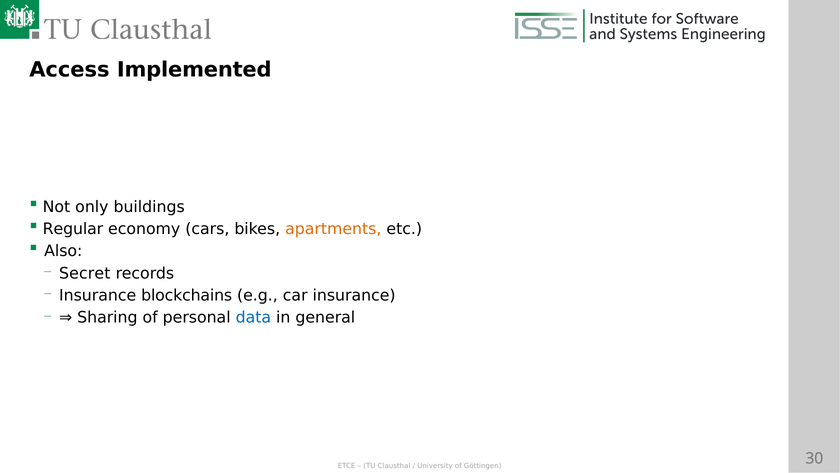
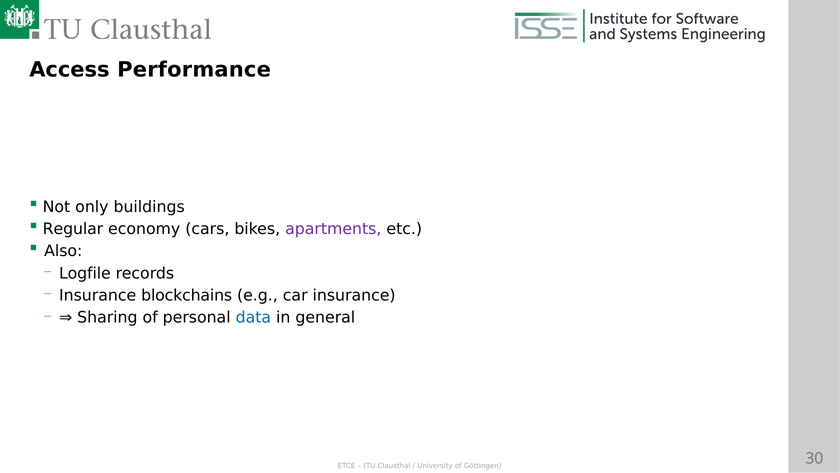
Implemented: Implemented -> Performance
apartments colour: orange -> purple
Secret: Secret -> Logfile
